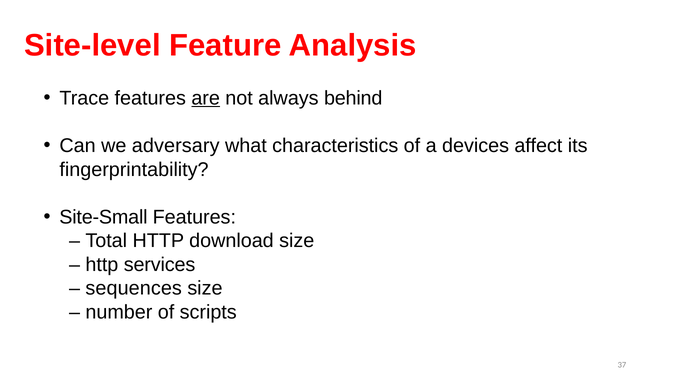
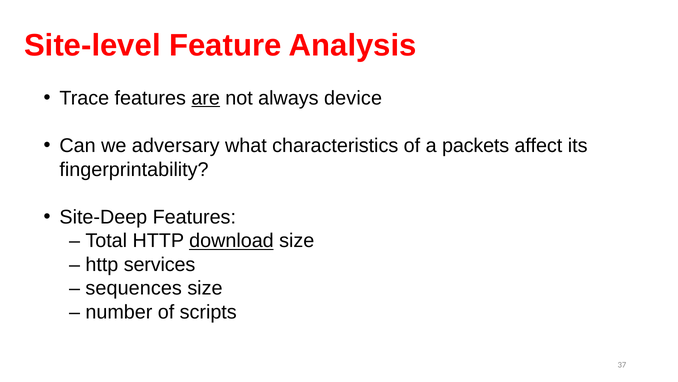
behind: behind -> device
devices: devices -> packets
Site-Small: Site-Small -> Site-Deep
download underline: none -> present
